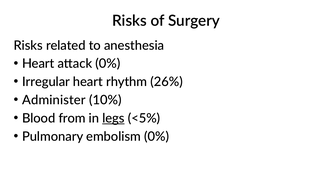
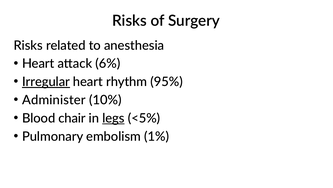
attack 0%: 0% -> 6%
Irregular underline: none -> present
26%: 26% -> 95%
from: from -> chair
embolism 0%: 0% -> 1%
